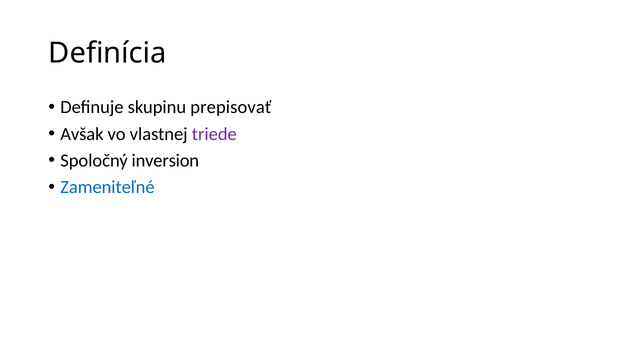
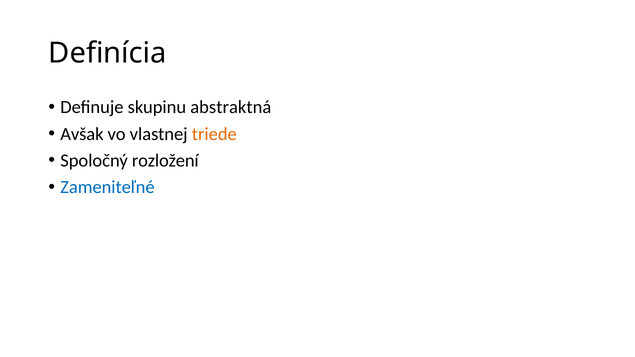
prepisovať: prepisovať -> abstraktná
triede colour: purple -> orange
inversion: inversion -> rozložení
